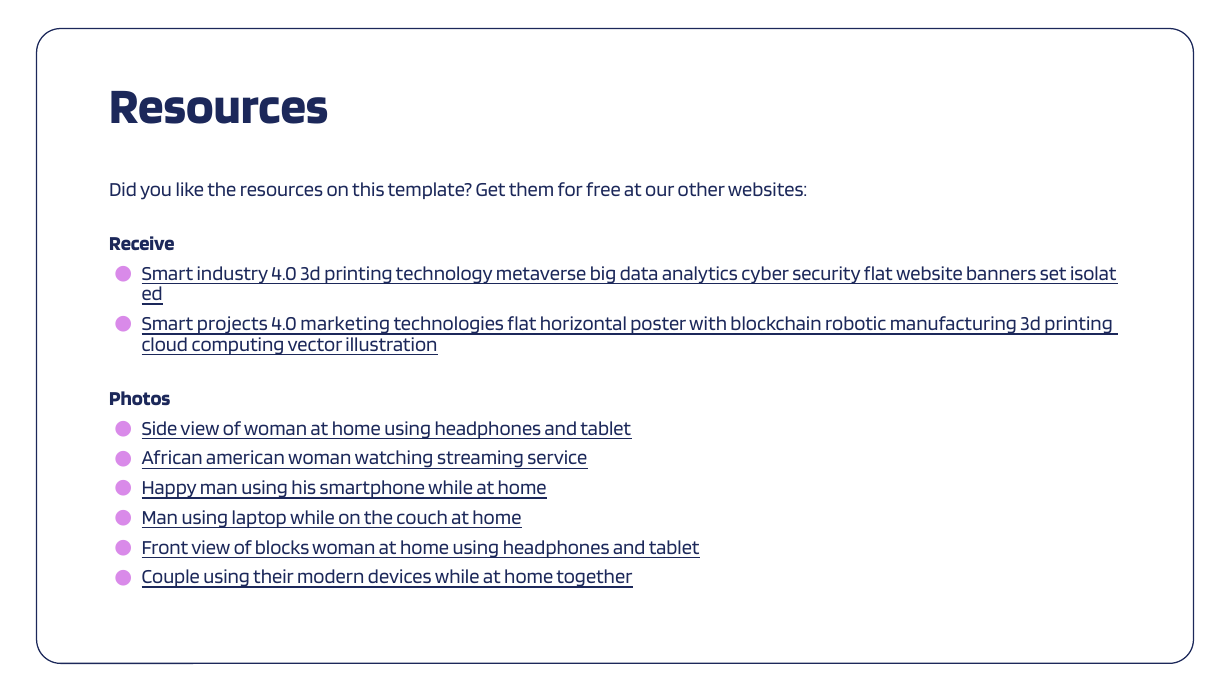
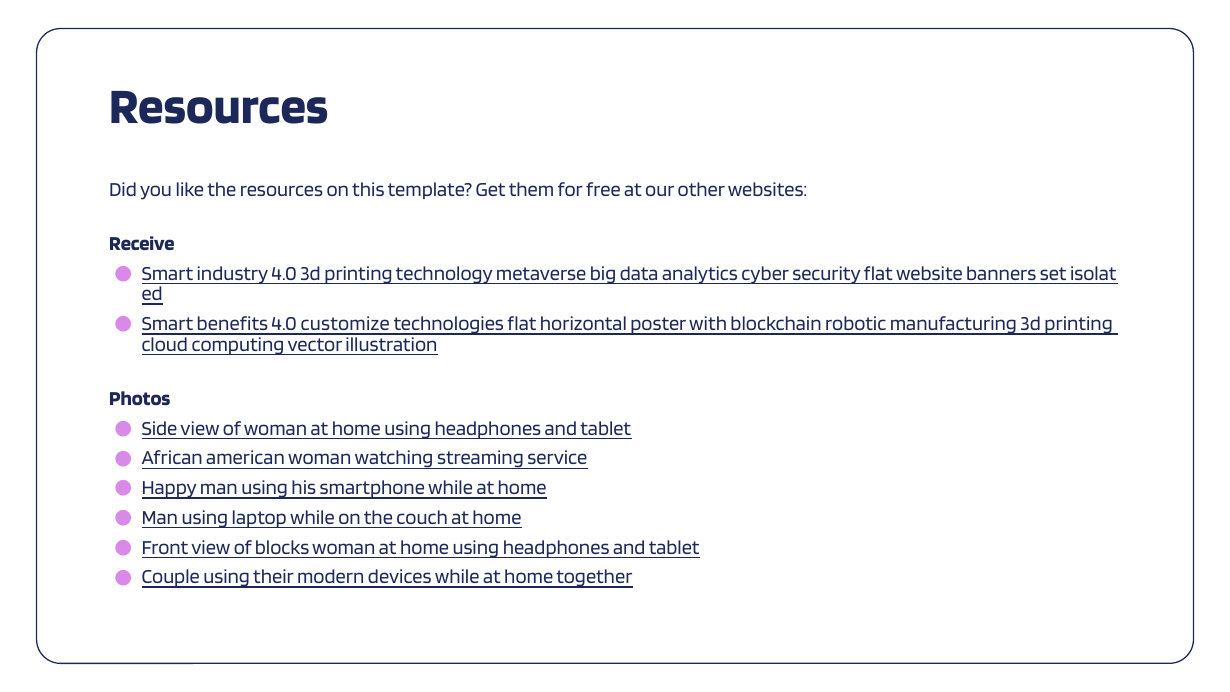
projects: projects -> benefits
marketing: marketing -> customize
